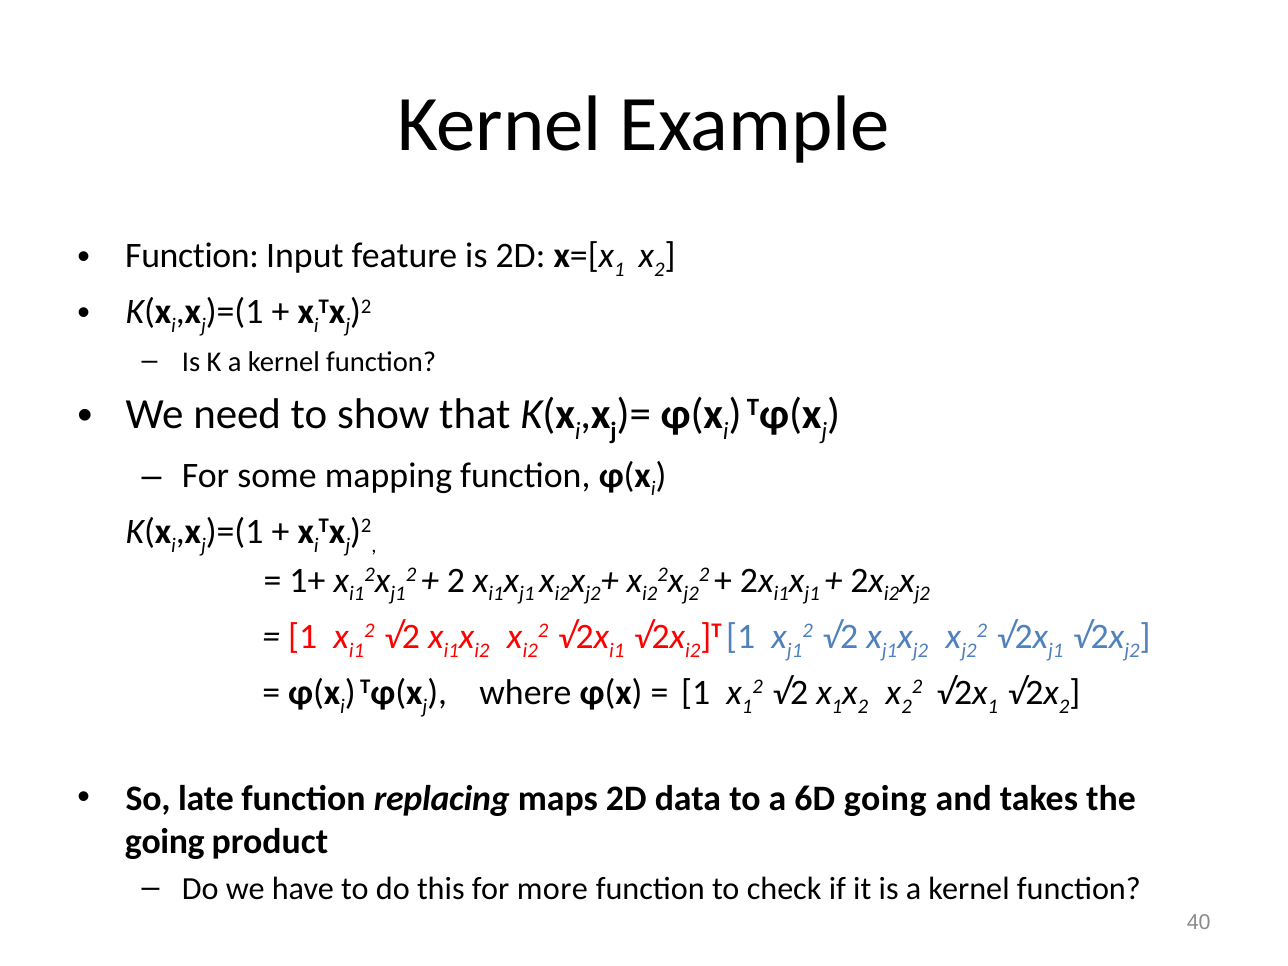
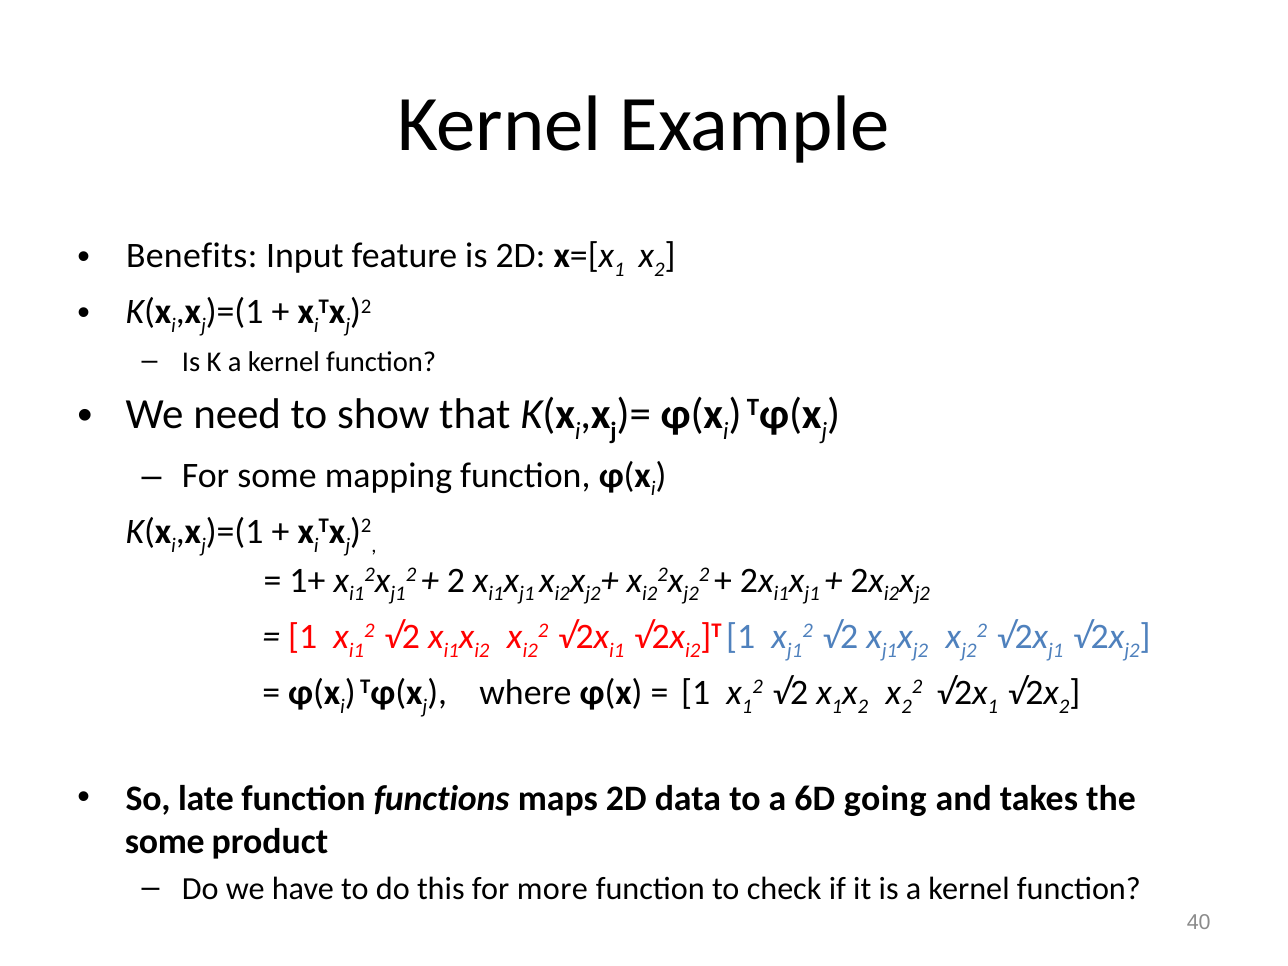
Function at (192, 256): Function -> Benefits
replacing: replacing -> functions
going at (165, 842): going -> some
